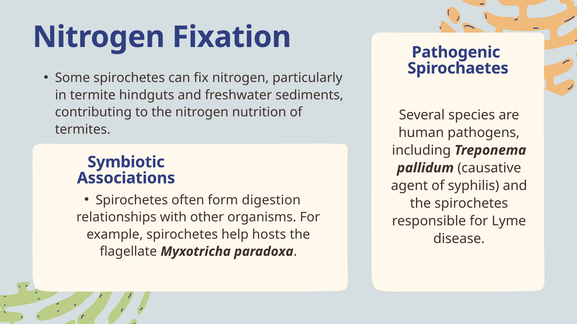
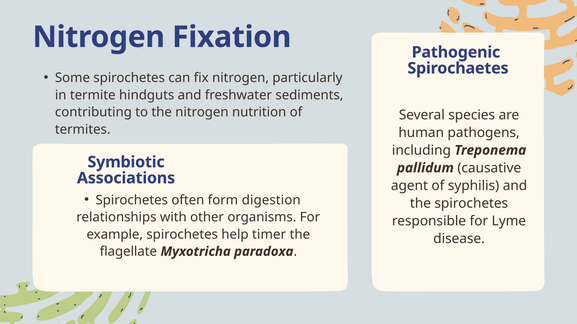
hosts: hosts -> timer
